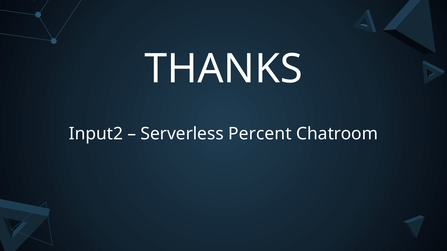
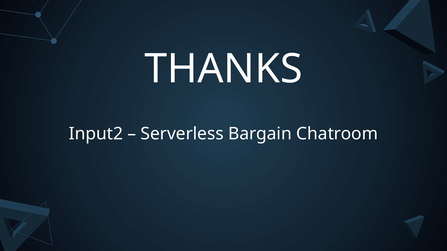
Percent: Percent -> Bargain
